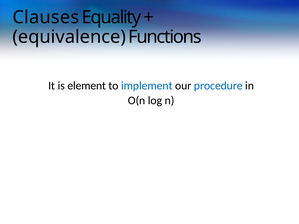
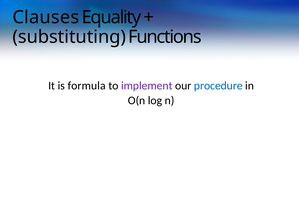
equivalence: equivalence -> substituting
element: element -> formula
implement colour: blue -> purple
